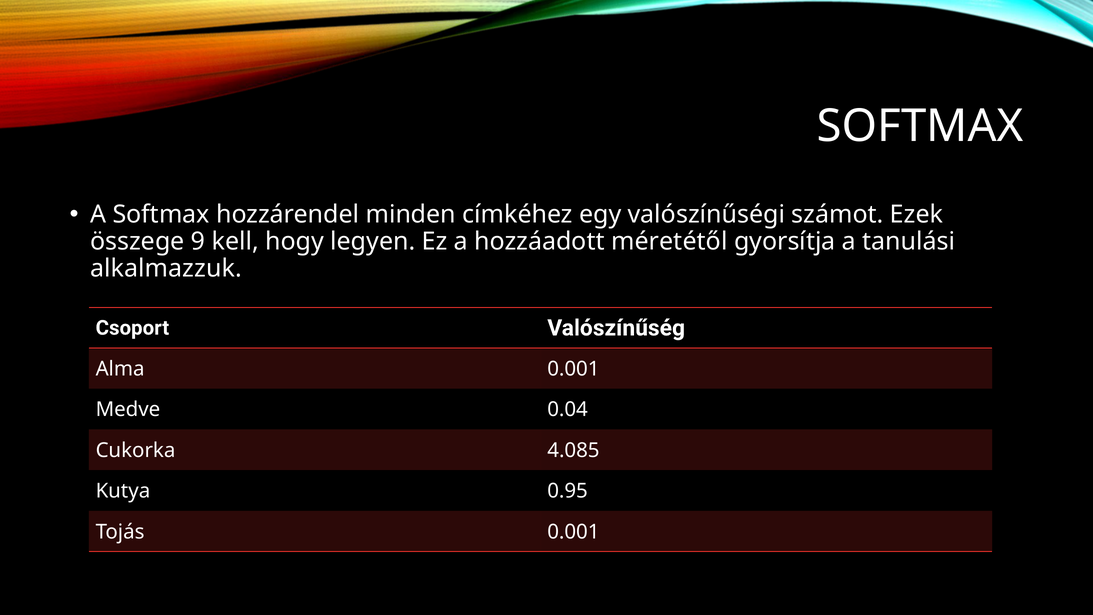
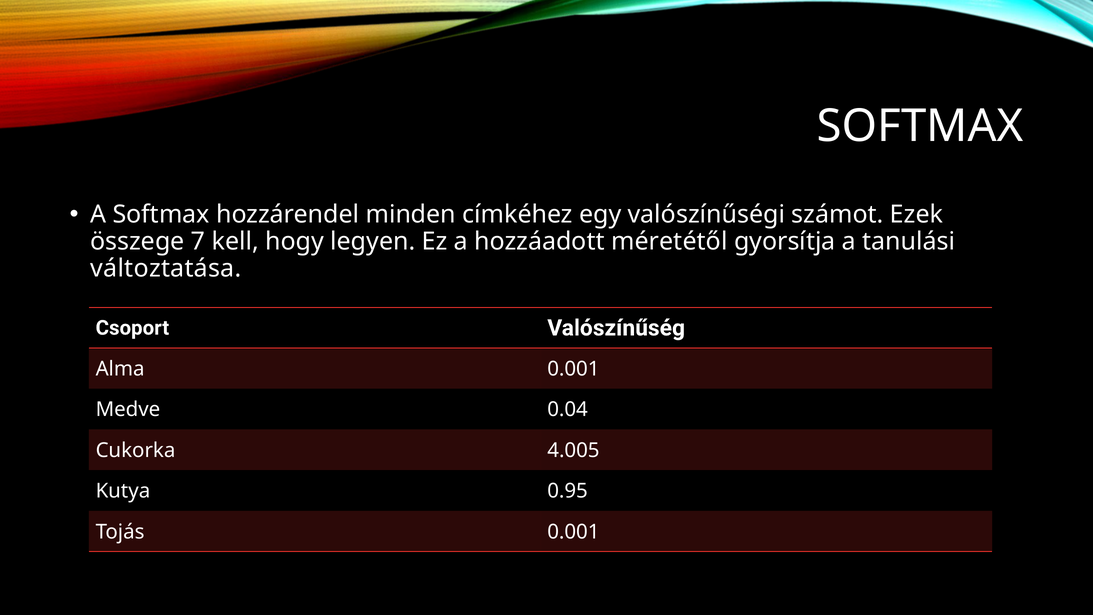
9: 9 -> 7
alkalmazzuk: alkalmazzuk -> változtatása
4.085: 4.085 -> 4.005
